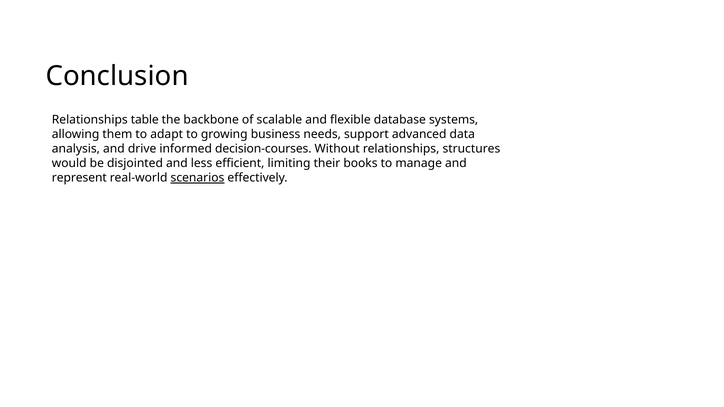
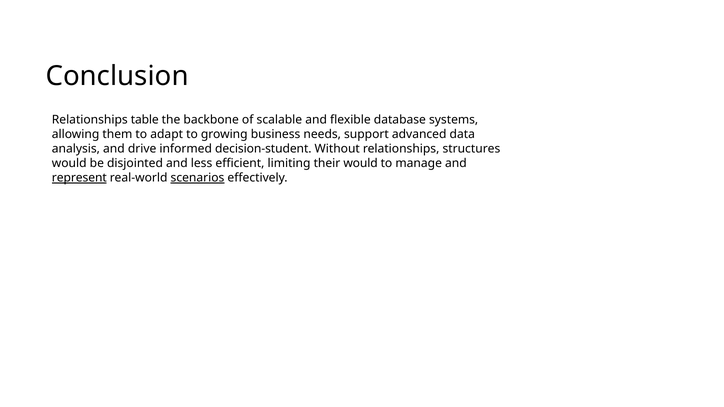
decision-courses: decision-courses -> decision-student
their books: books -> would
represent underline: none -> present
